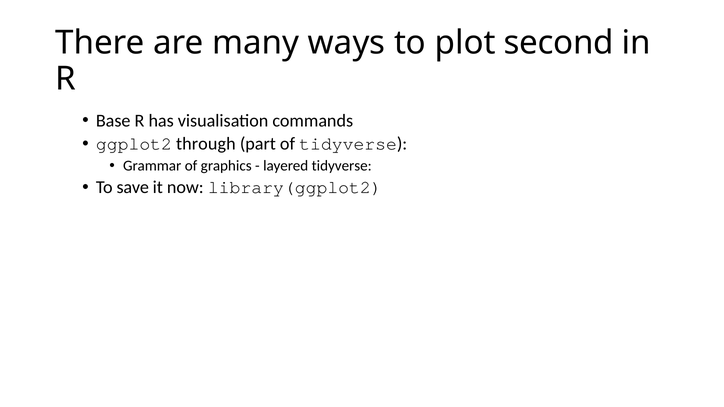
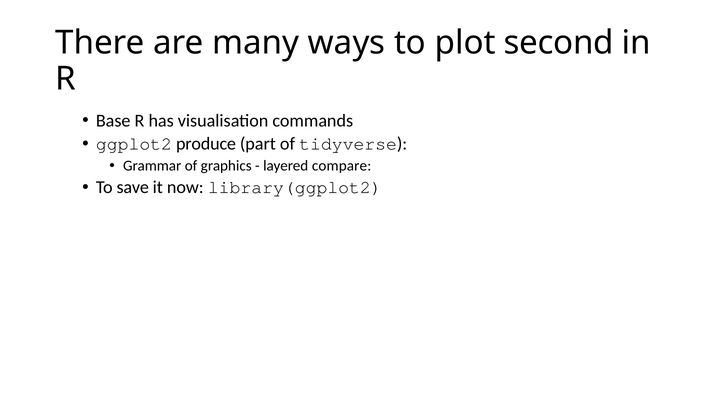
through: through -> produce
layered tidyverse: tidyverse -> compare
